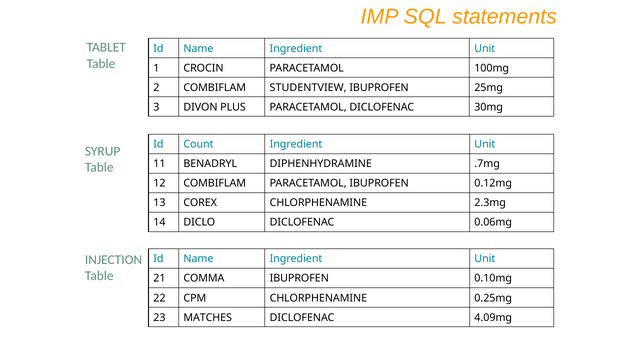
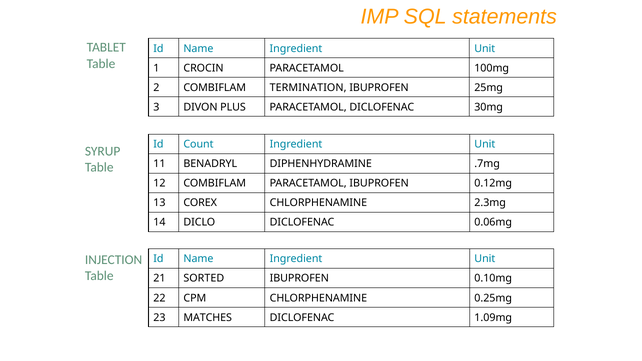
STUDENTVIEW: STUDENTVIEW -> TERMINATION
COMMA: COMMA -> SORTED
4.09mg: 4.09mg -> 1.09mg
